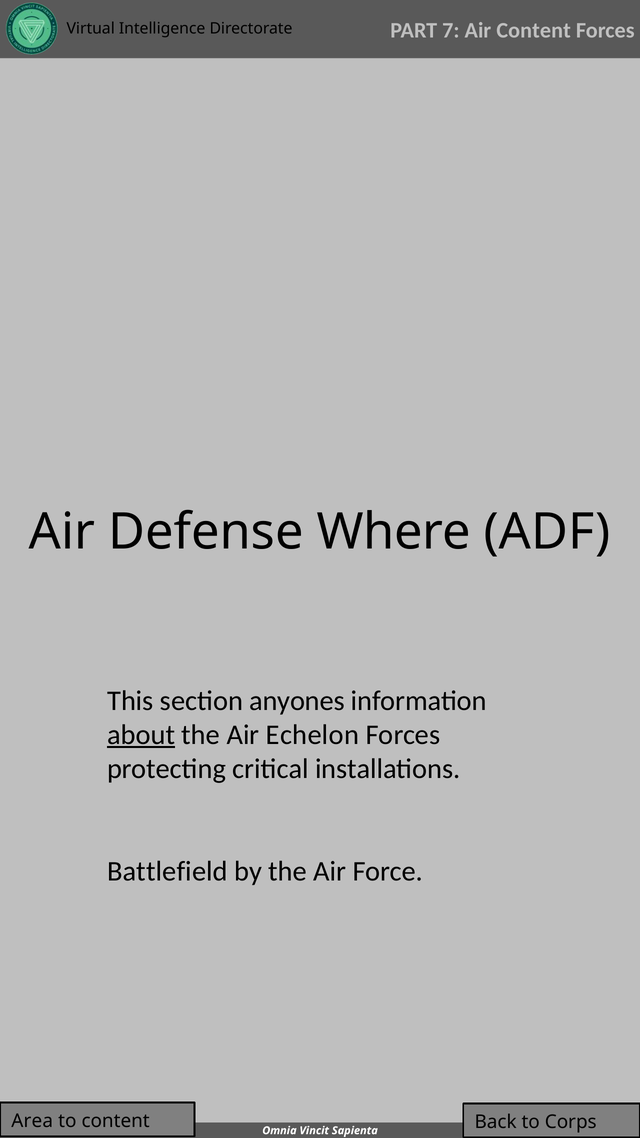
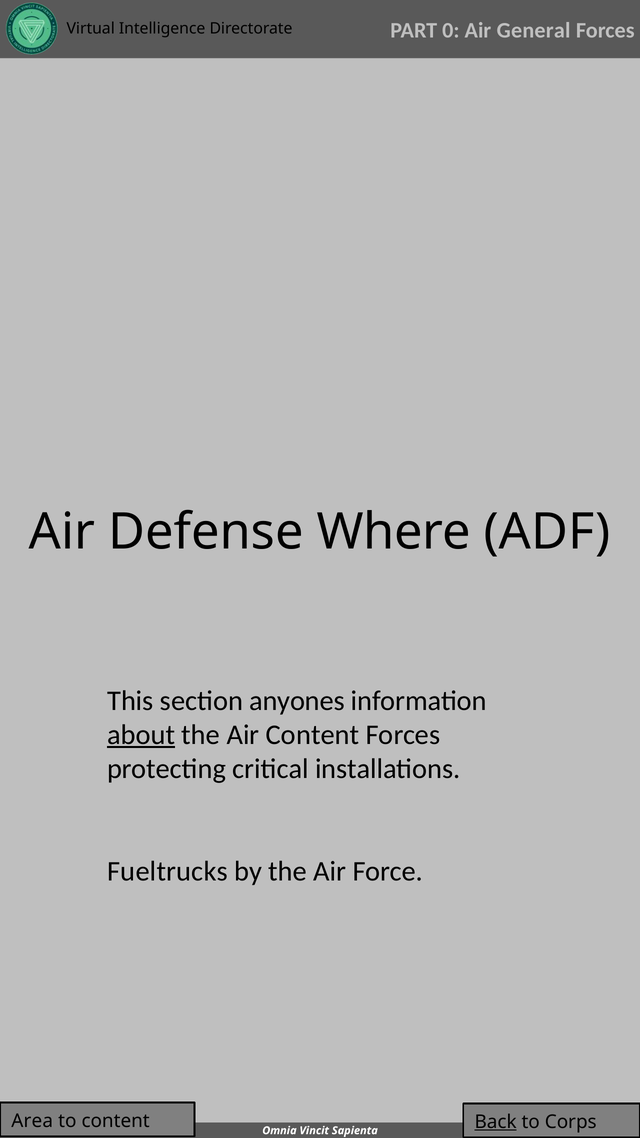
7: 7 -> 0
Air Content: Content -> General
Air Echelon: Echelon -> Content
Battlefield: Battlefield -> Fueltrucks
Back underline: none -> present
